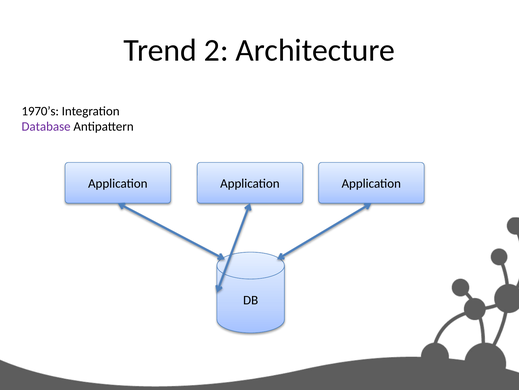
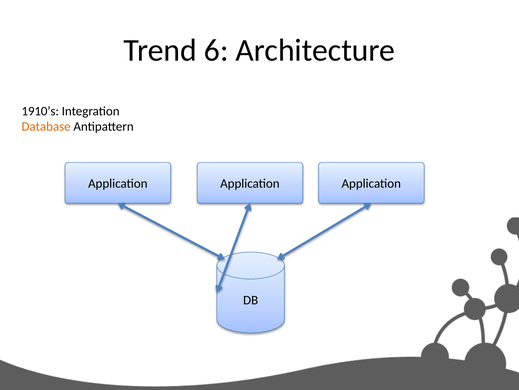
2: 2 -> 6
1970’s: 1970’s -> 1910’s
Database colour: purple -> orange
